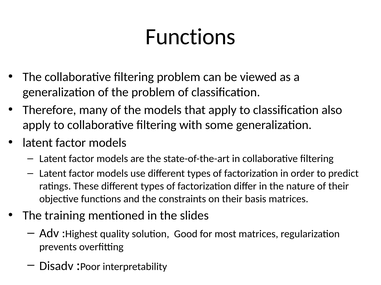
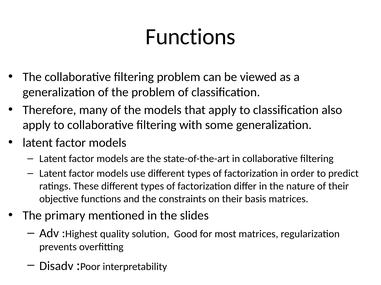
training: training -> primary
